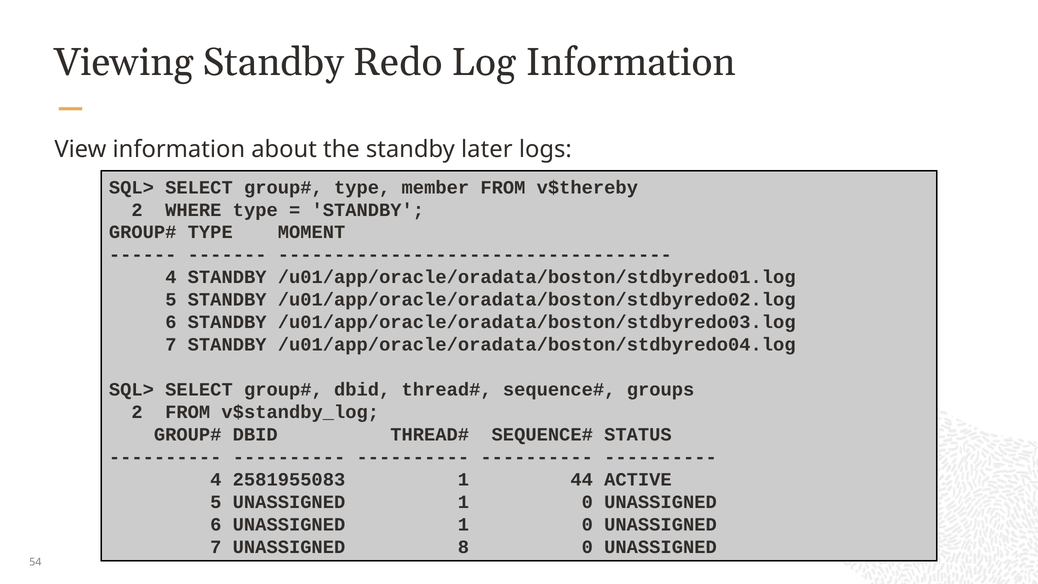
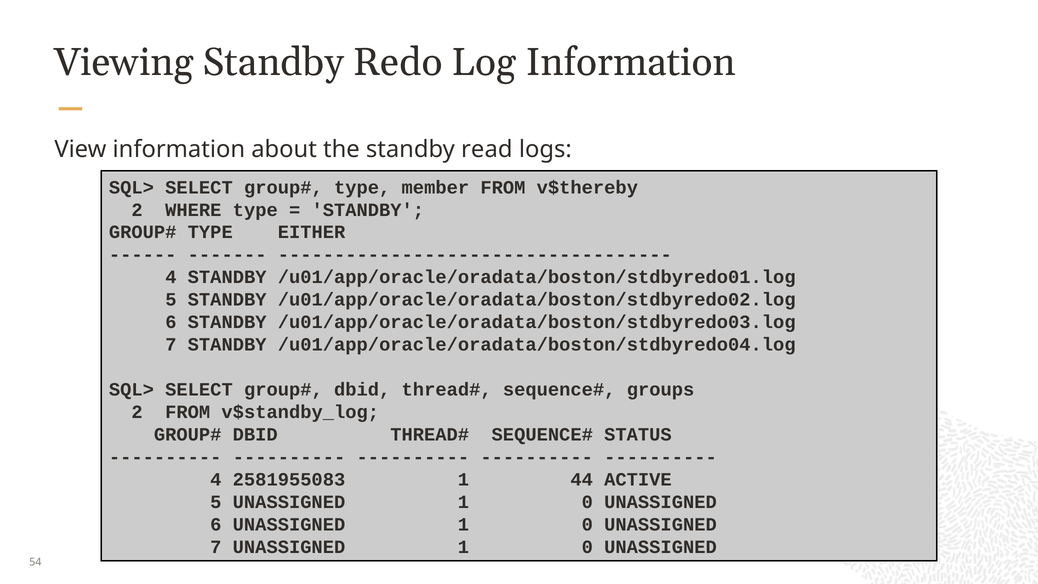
later: later -> read
MOMENT: MOMENT -> EITHER
7 UNASSIGNED 8: 8 -> 1
